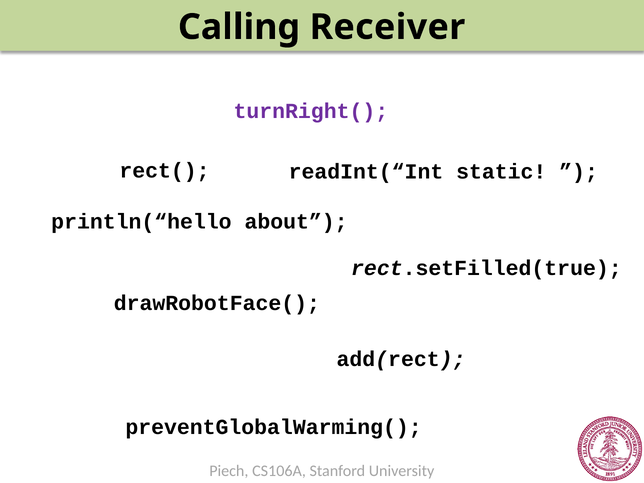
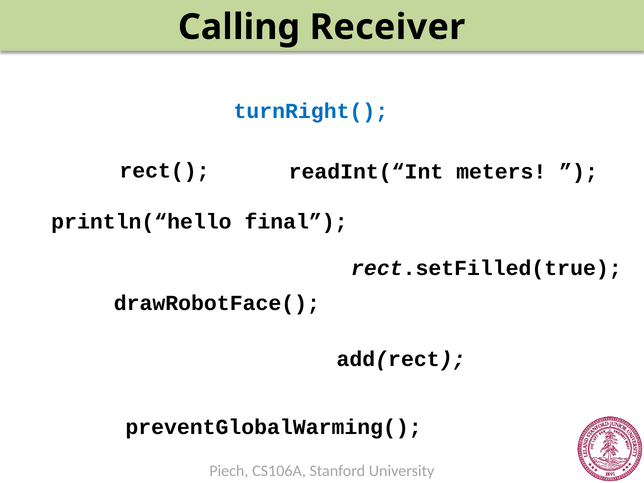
turnRight( colour: purple -> blue
static: static -> meters
about: about -> final
